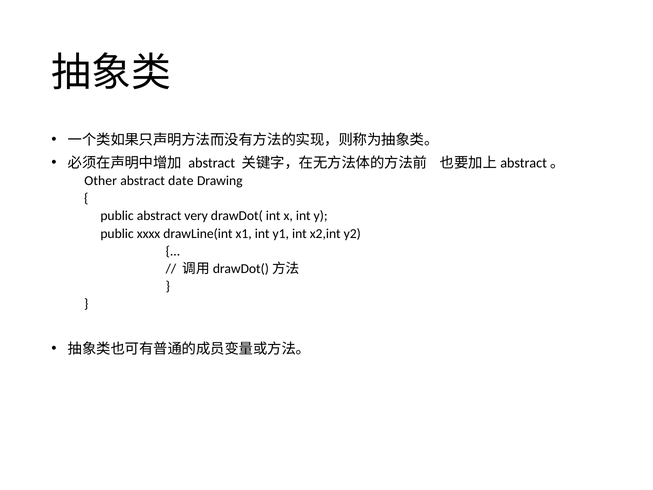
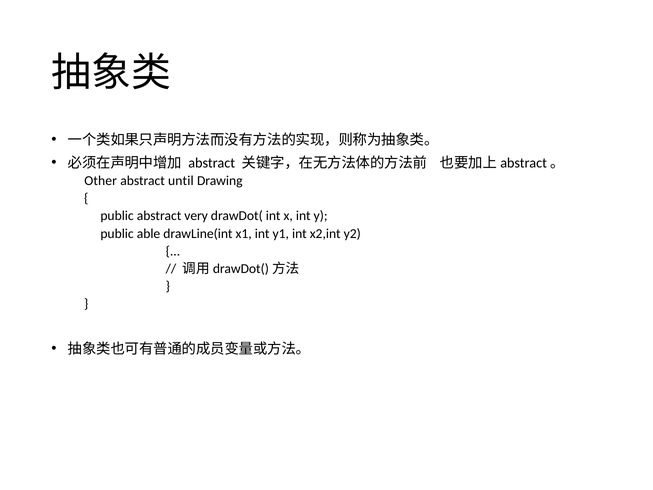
date: date -> until
xxxx: xxxx -> able
